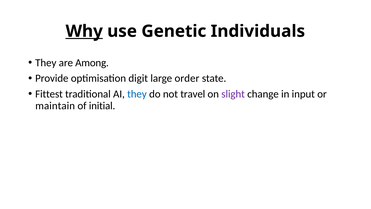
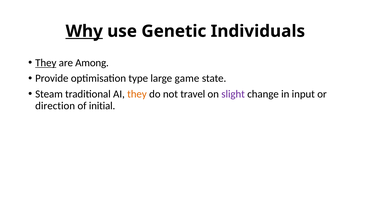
They at (46, 63) underline: none -> present
digit: digit -> type
order: order -> game
Fittest: Fittest -> Steam
they at (137, 94) colour: blue -> orange
maintain: maintain -> direction
